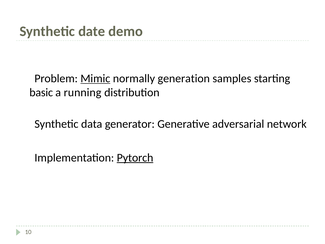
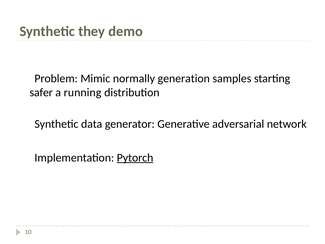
date: date -> they
Mimic underline: present -> none
basic: basic -> safer
